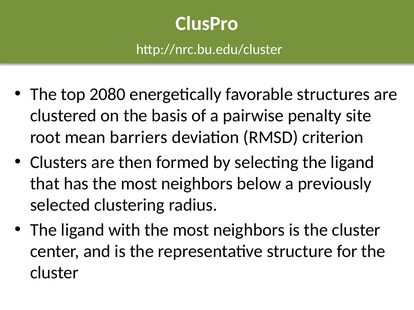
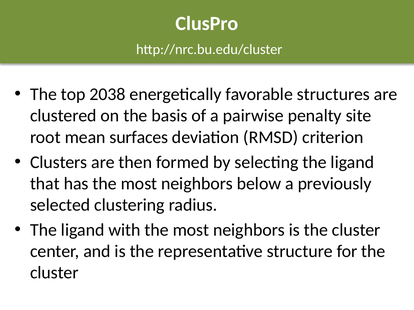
2080: 2080 -> 2038
barriers: barriers -> surfaces
